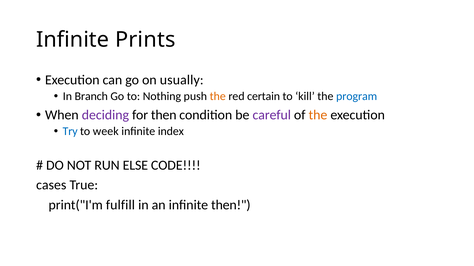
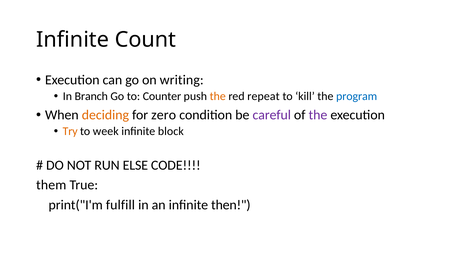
Prints: Prints -> Count
usually: usually -> writing
Nothing: Nothing -> Counter
certain: certain -> repeat
deciding colour: purple -> orange
for then: then -> zero
the at (318, 115) colour: orange -> purple
Try colour: blue -> orange
index: index -> block
cases: cases -> them
